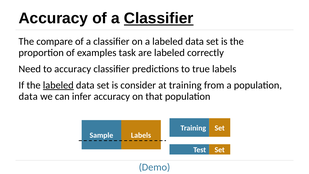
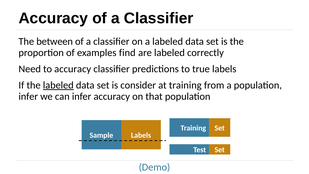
Classifier at (159, 18) underline: present -> none
compare: compare -> between
task: task -> find
data at (28, 96): data -> infer
